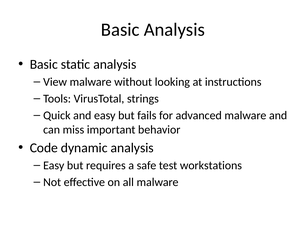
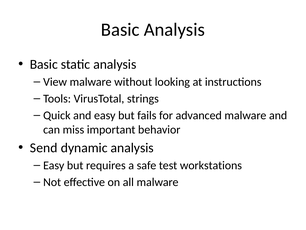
Code: Code -> Send
